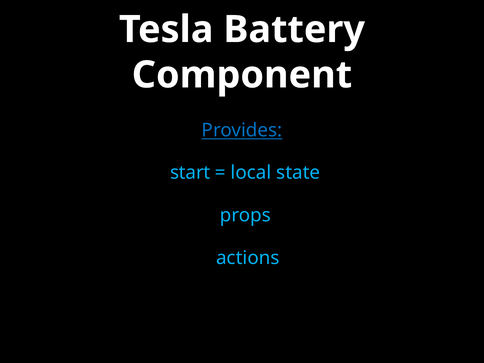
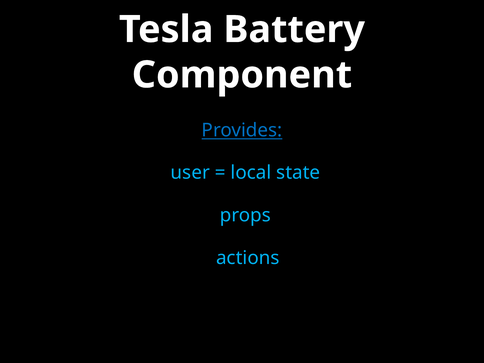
start: start -> user
